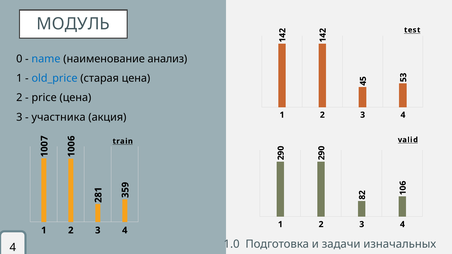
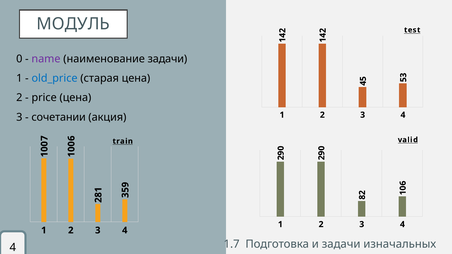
name colour: blue -> purple
наименование анализ: анализ -> задачи
участника: участника -> сочетании
1.0: 1.0 -> 1.7
